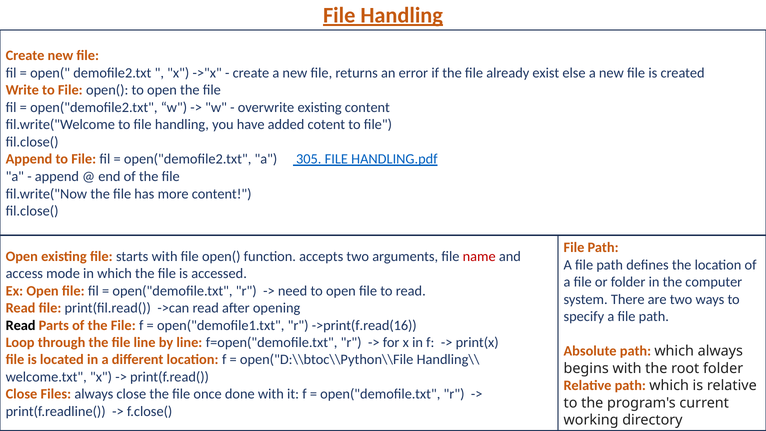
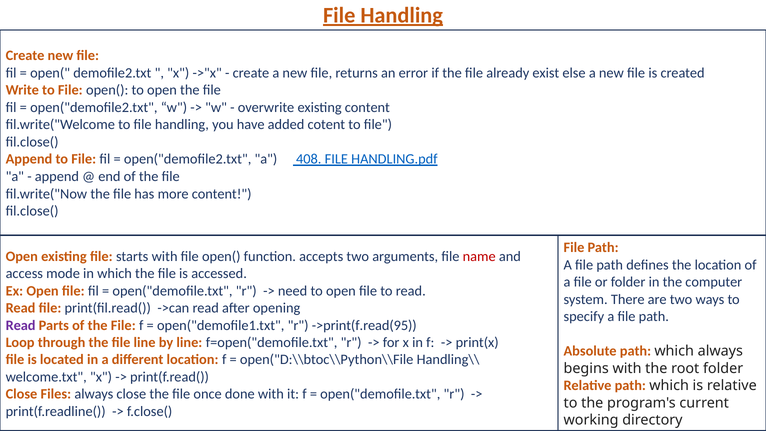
305: 305 -> 408
Read at (21, 325) colour: black -> purple
->print(f.read(16: ->print(f.read(16 -> ->print(f.read(95
